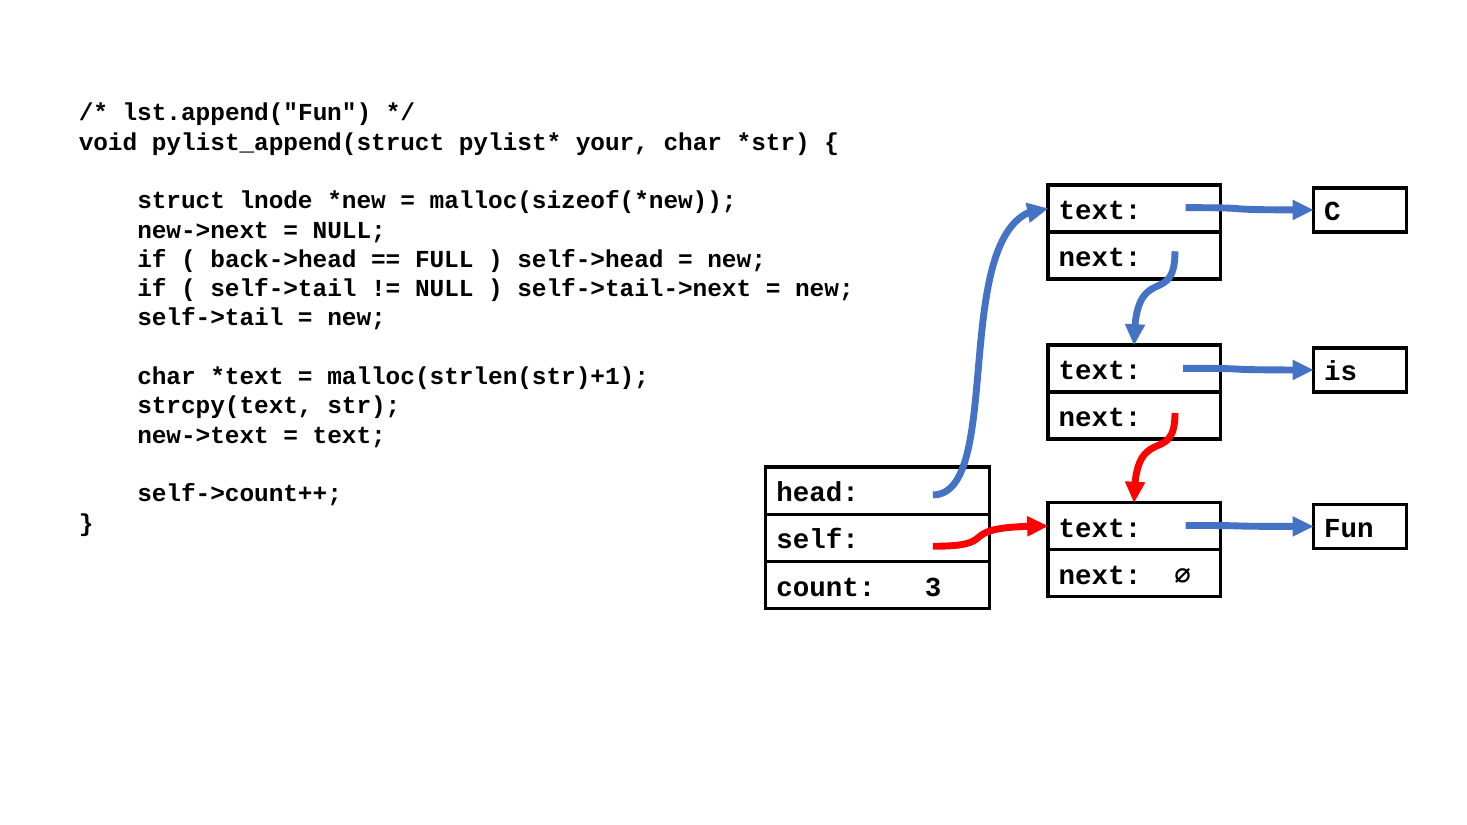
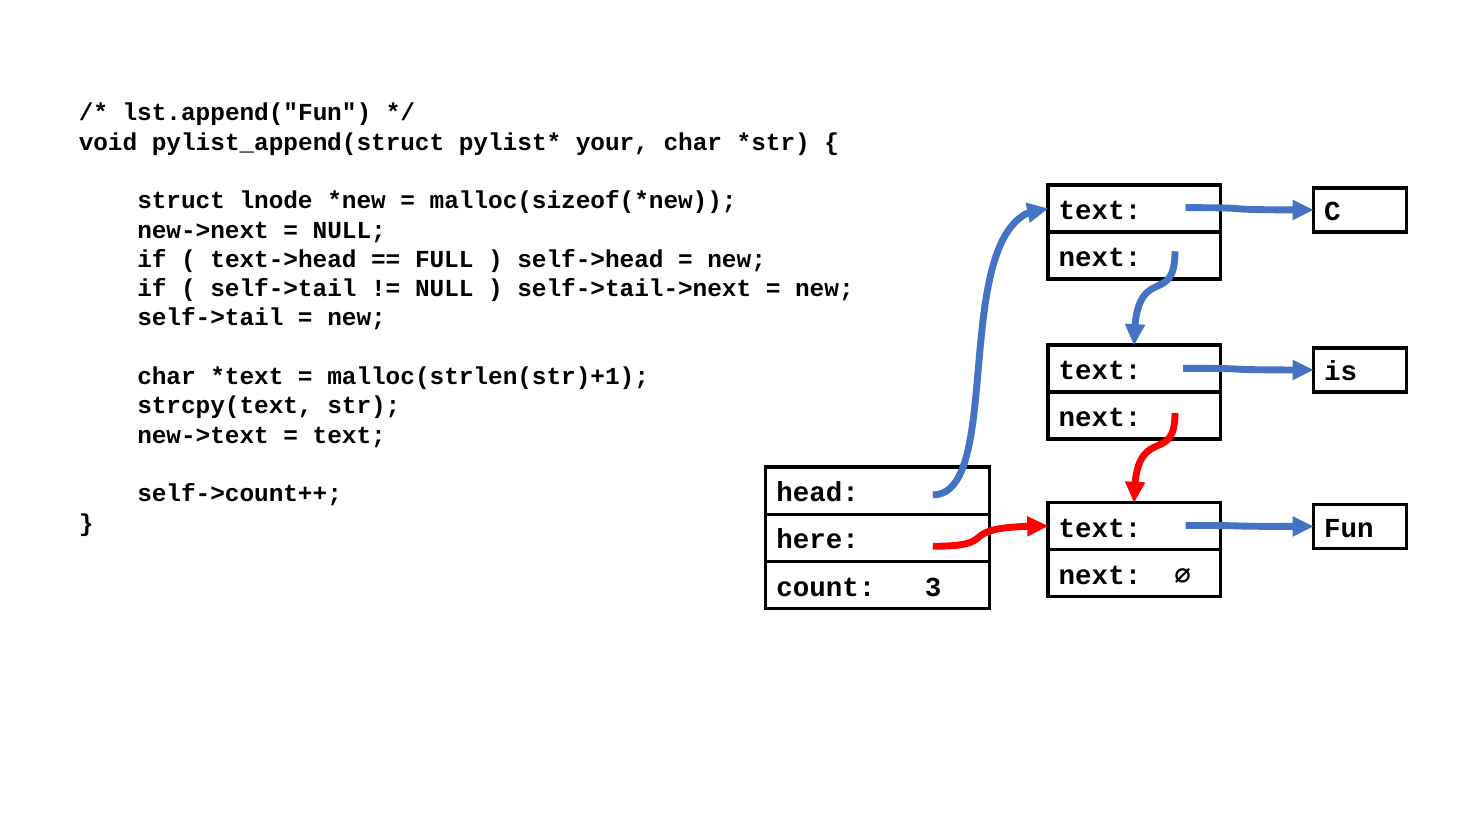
back->head: back->head -> text->head
self: self -> here
